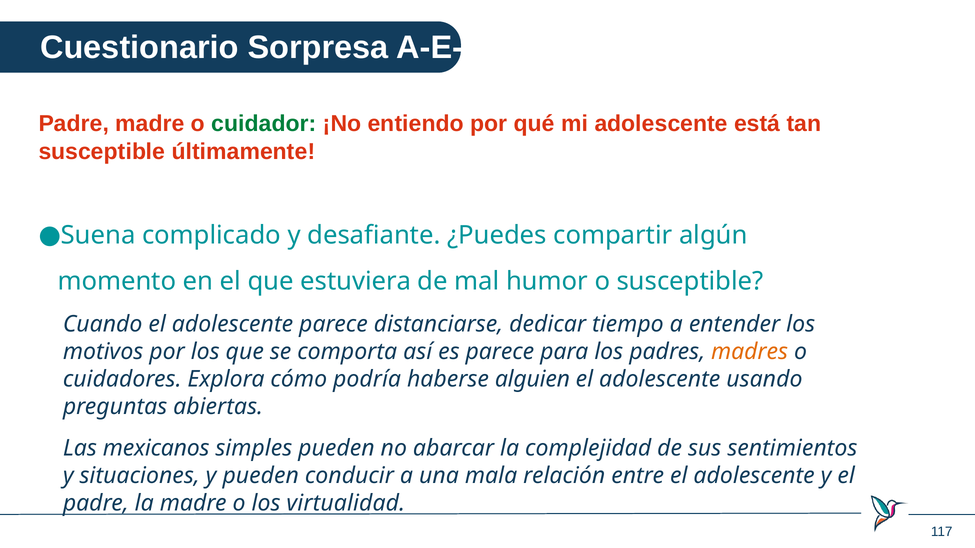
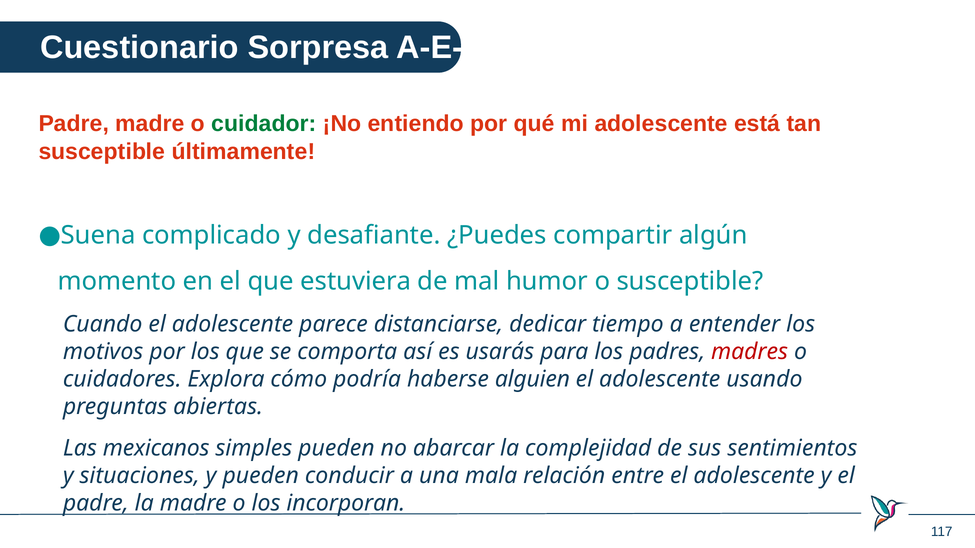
es parece: parece -> usarás
madres colour: orange -> red
virtualidad: virtualidad -> incorporan
